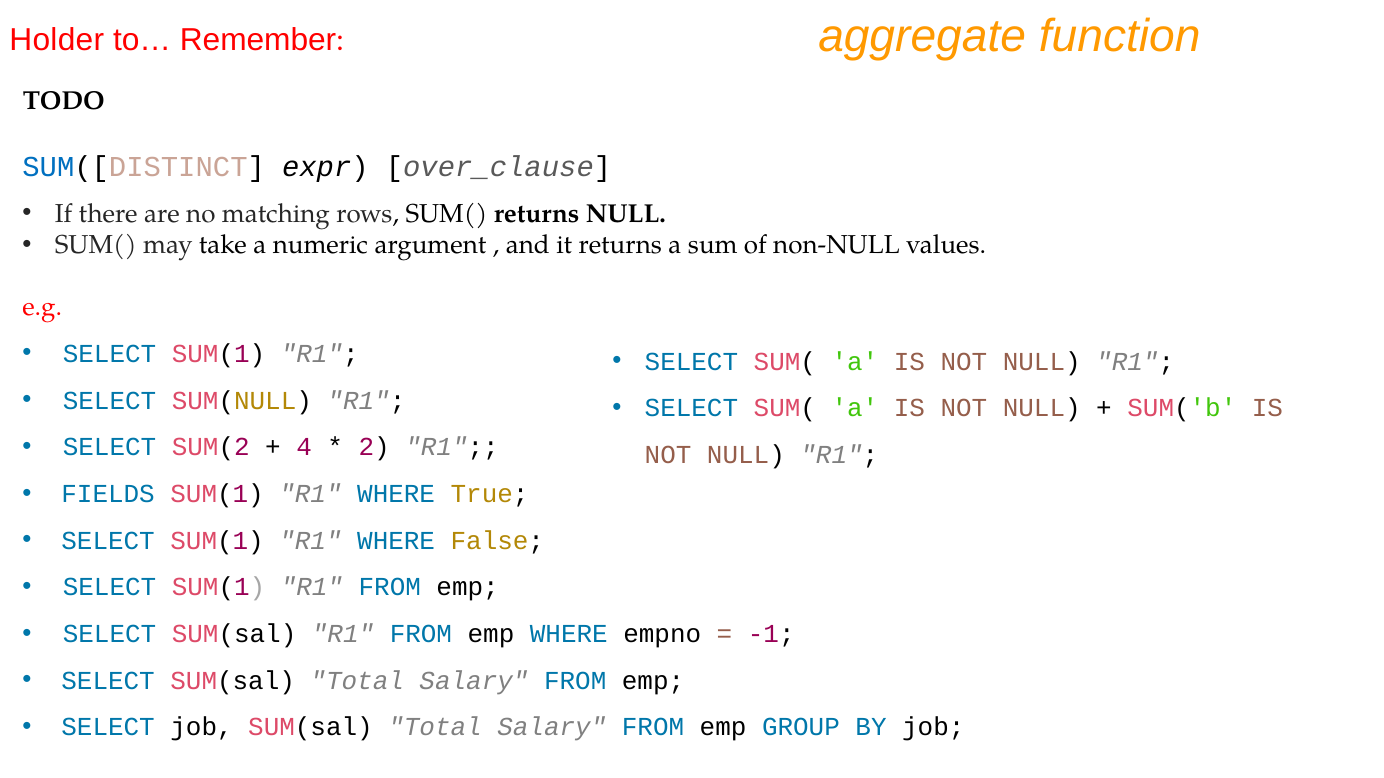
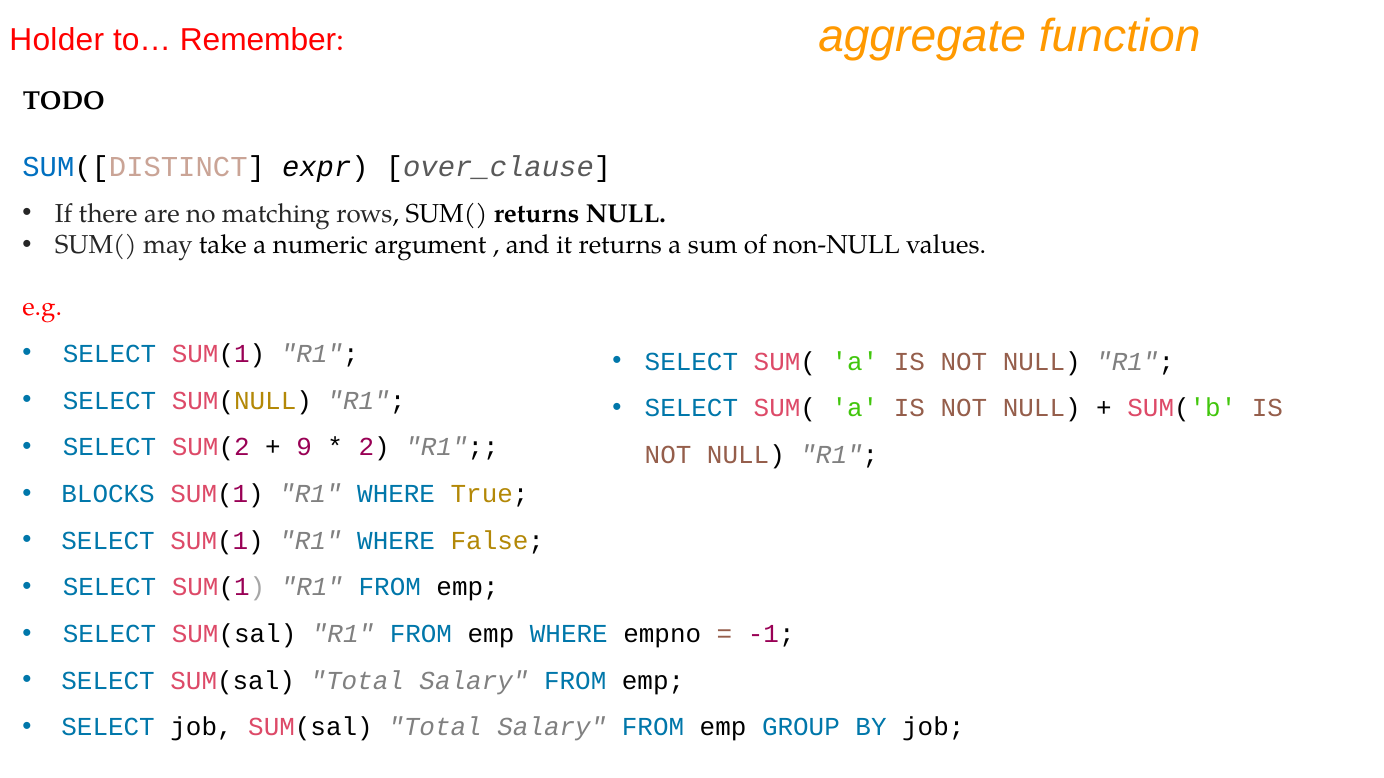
4: 4 -> 9
FIELDS: FIELDS -> BLOCKS
